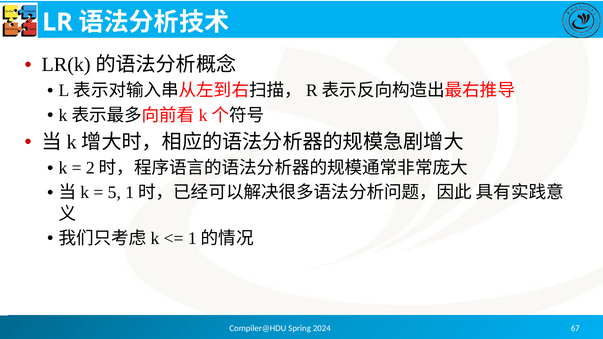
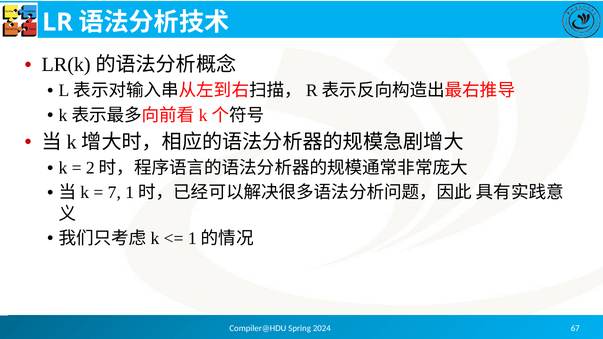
5: 5 -> 7
